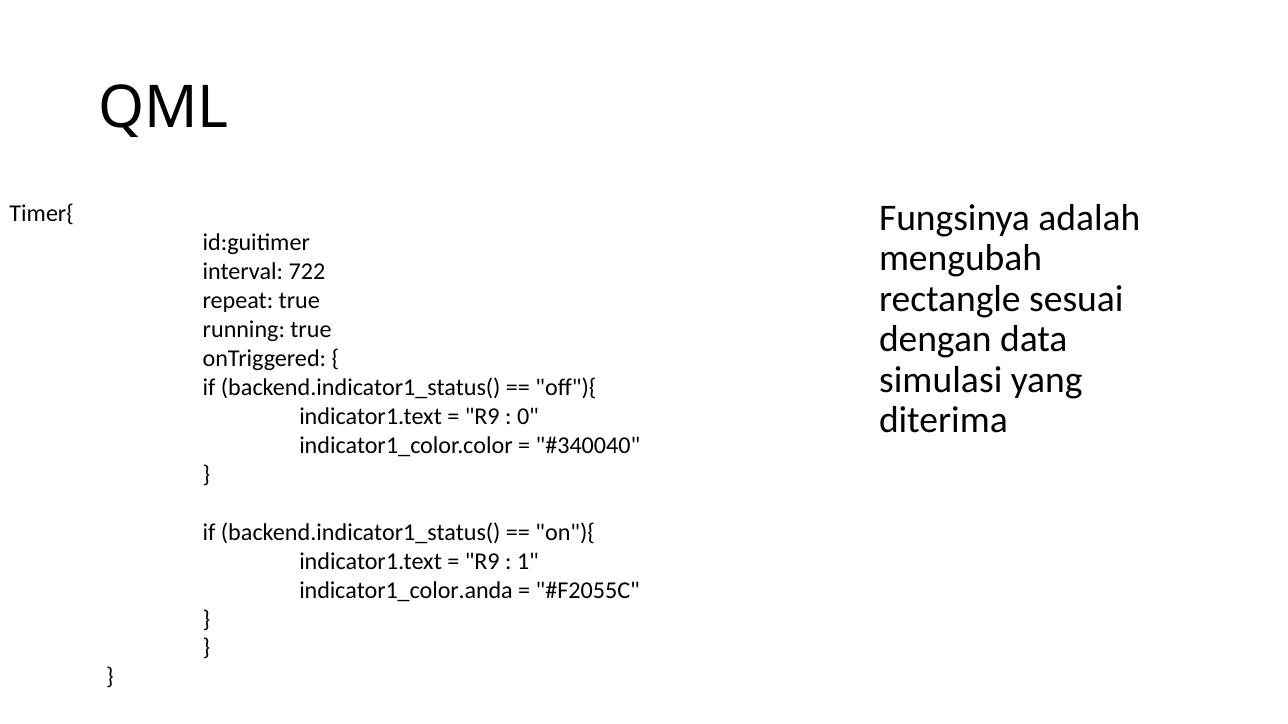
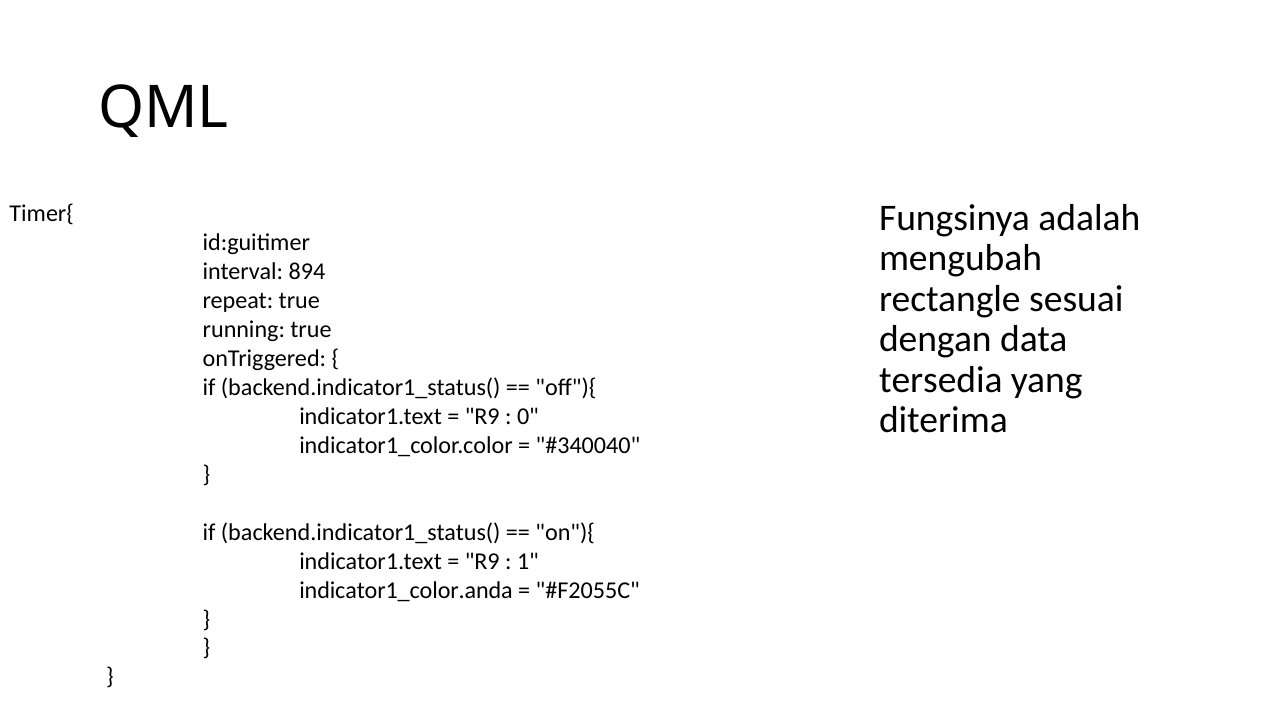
722: 722 -> 894
simulasi: simulasi -> tersedia
